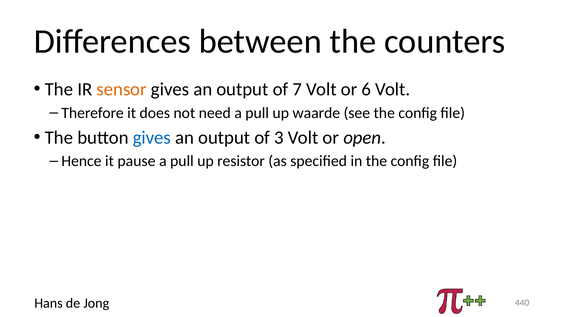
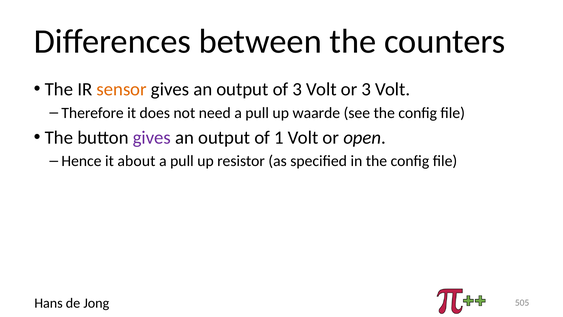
of 7: 7 -> 3
or 6: 6 -> 3
gives at (152, 137) colour: blue -> purple
3: 3 -> 1
pause: pause -> about
440: 440 -> 505
